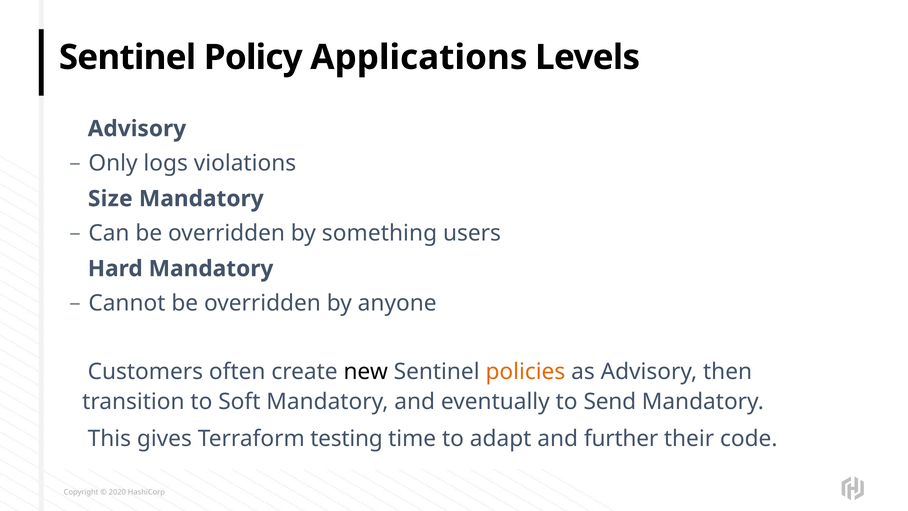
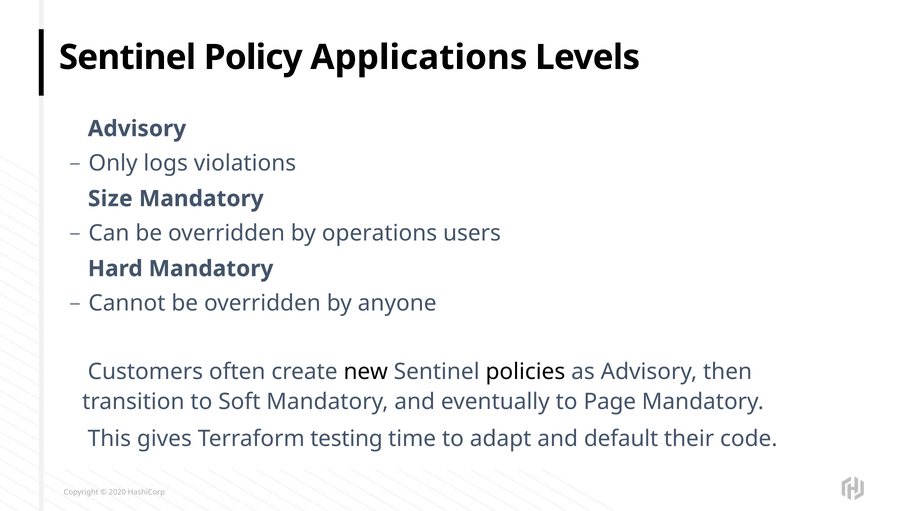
something: something -> operations
policies colour: orange -> black
Send: Send -> Page
further: further -> default
